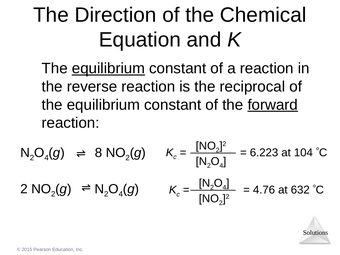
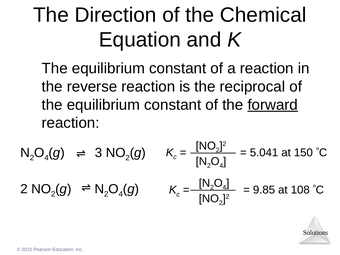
equilibrium at (108, 68) underline: present -> none
8: 8 -> 3
6.223: 6.223 -> 5.041
104: 104 -> 150
4.76: 4.76 -> 9.85
632: 632 -> 108
